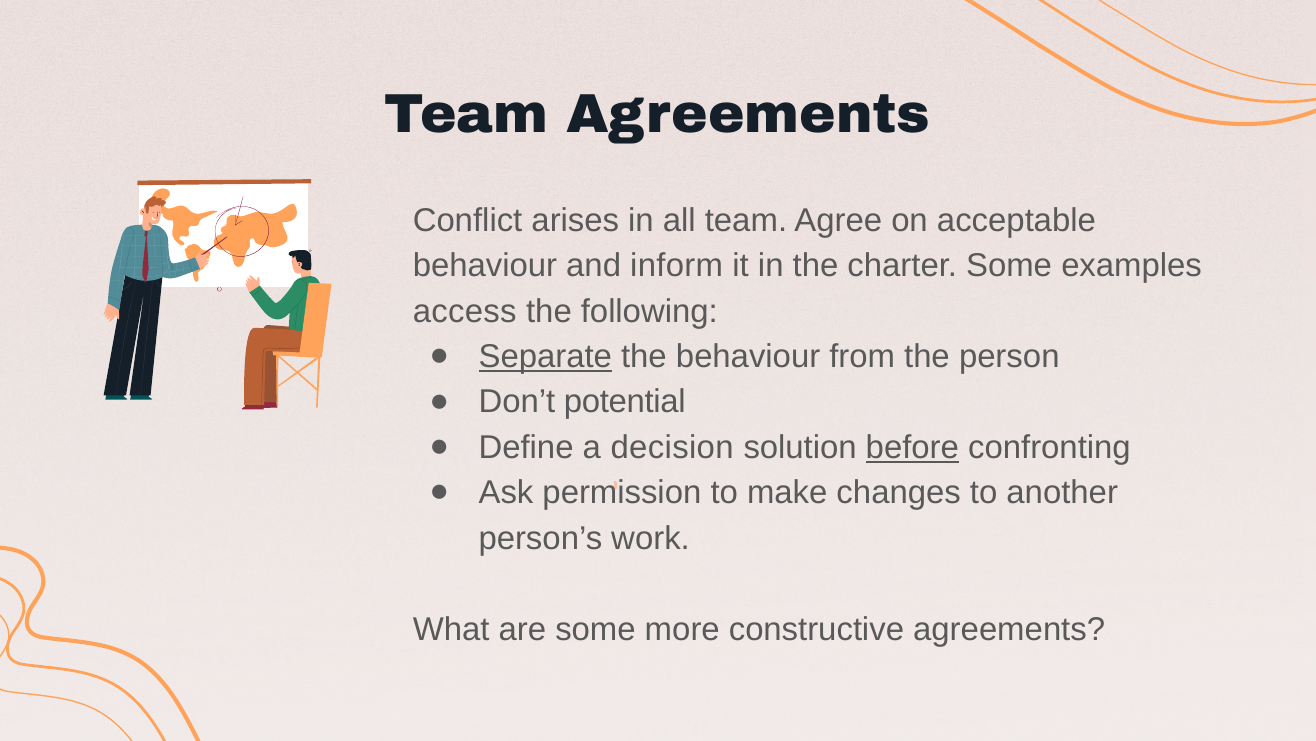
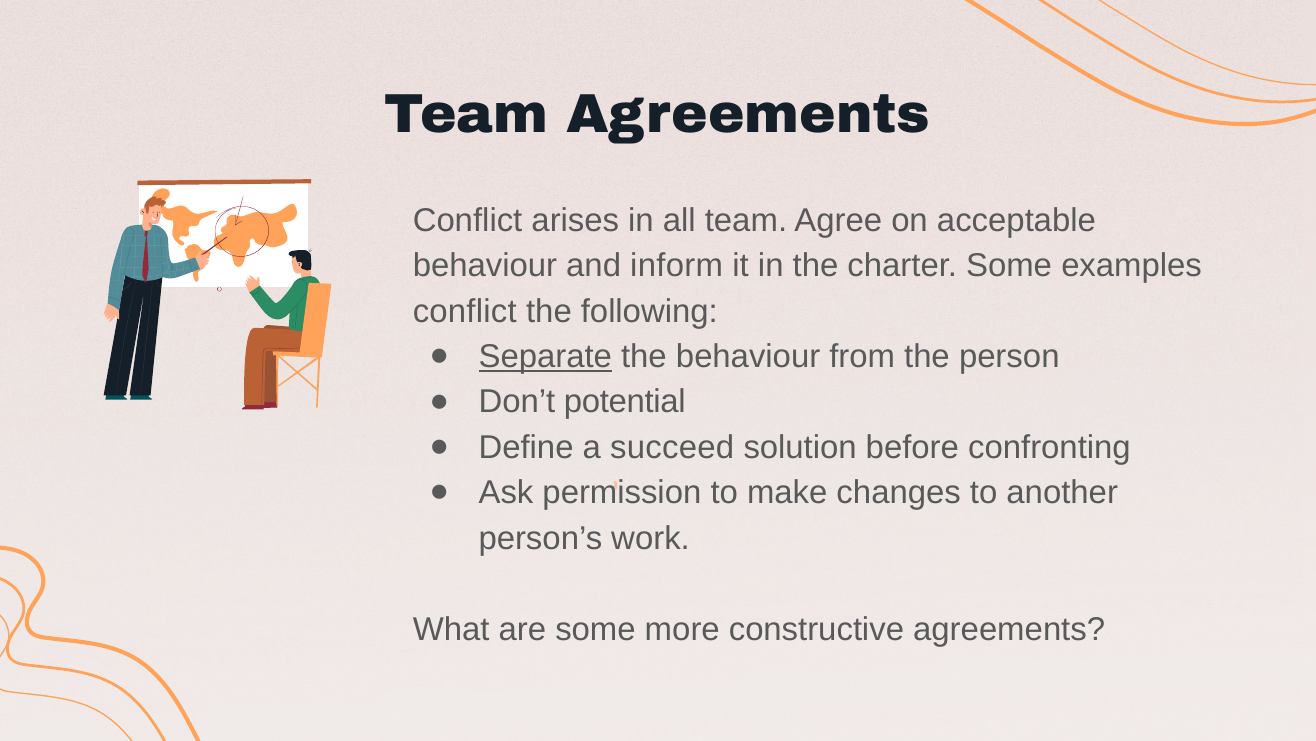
access at (465, 311): access -> conflict
decision: decision -> succeed
before underline: present -> none
